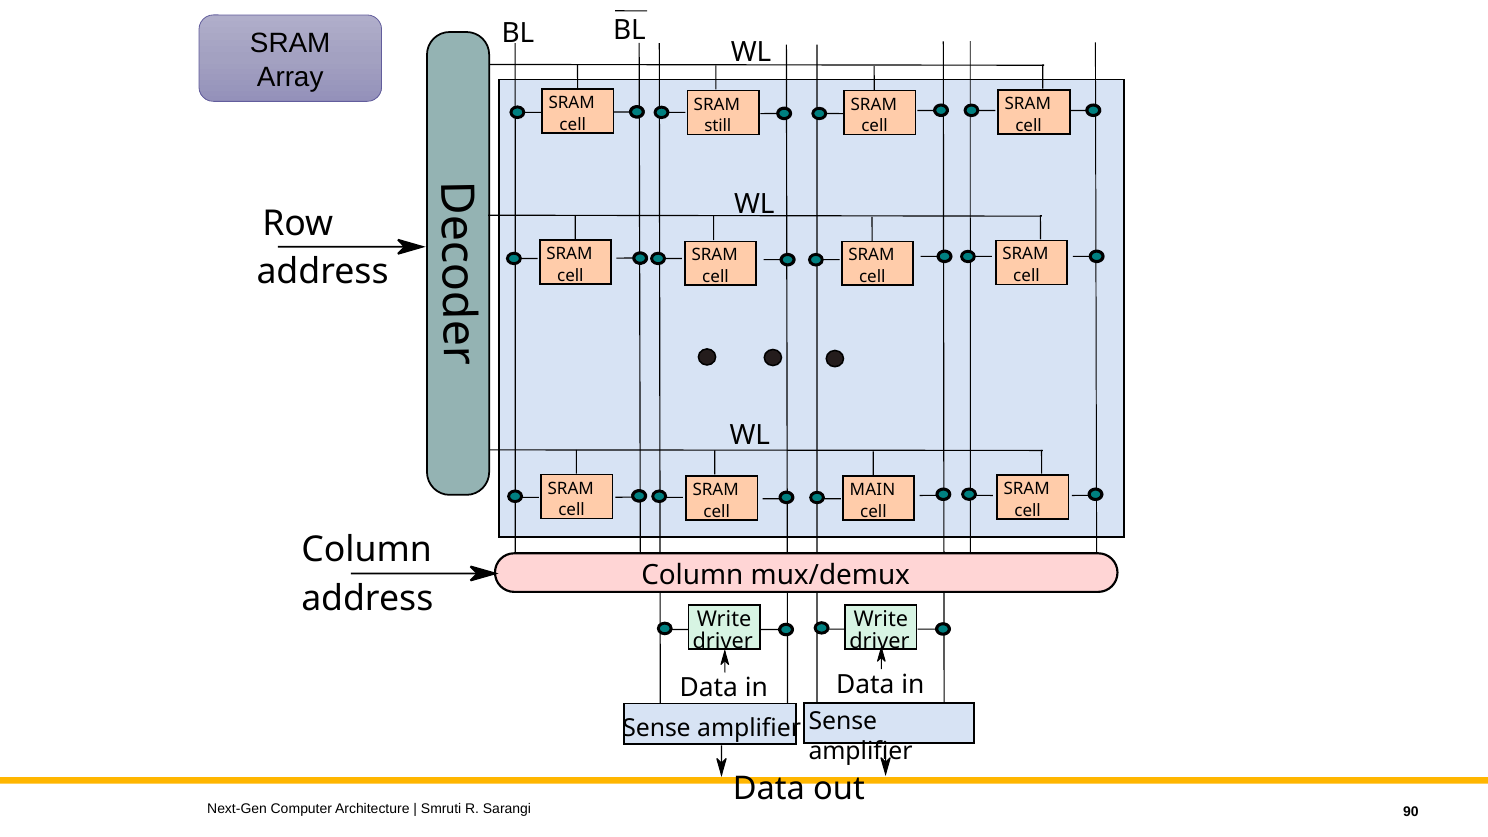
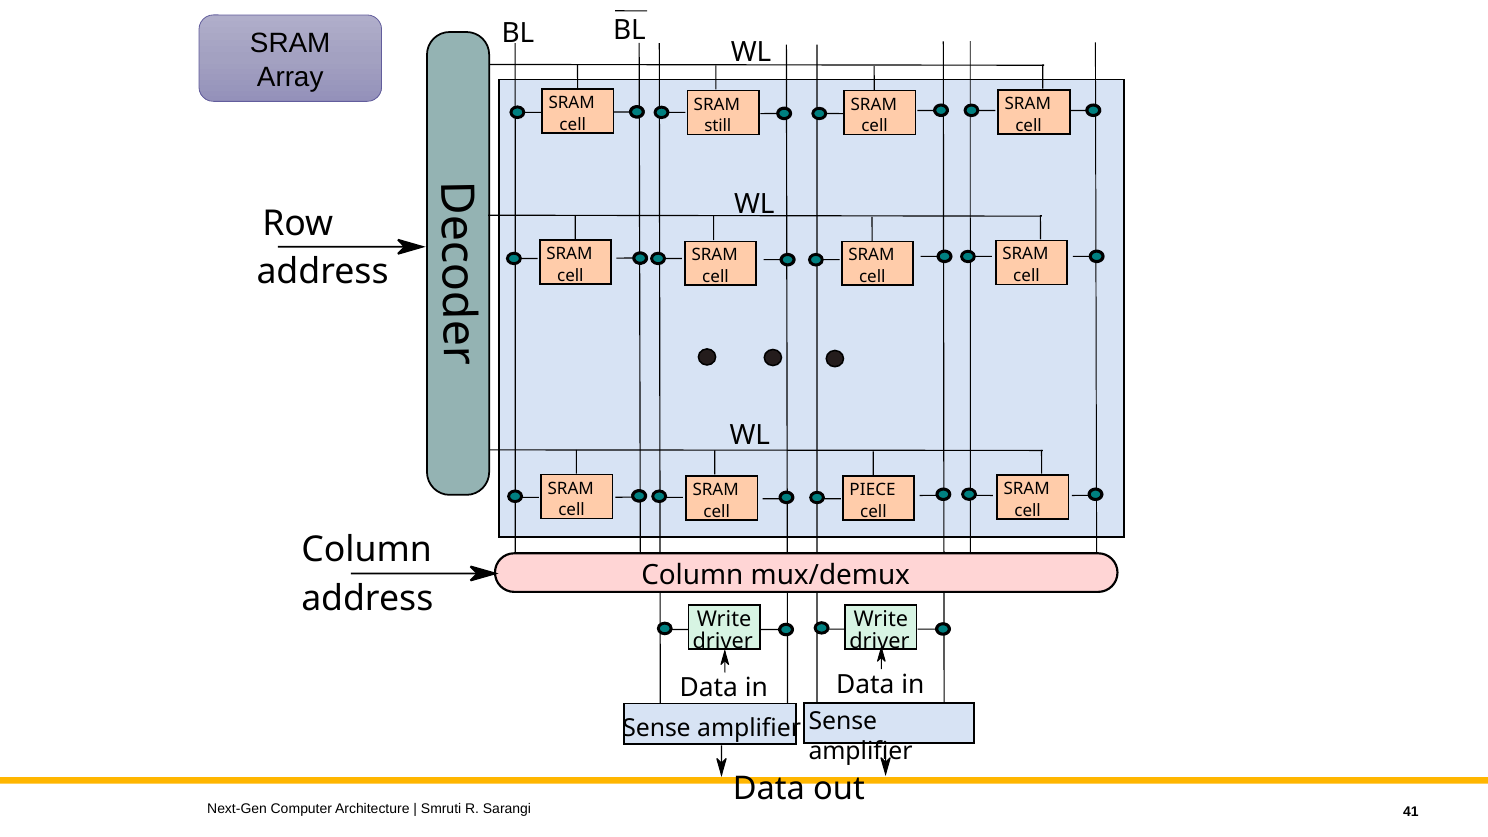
MAIN: MAIN -> PIECE
90: 90 -> 41
